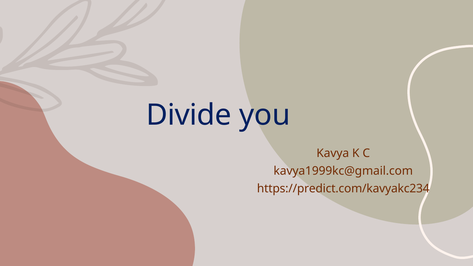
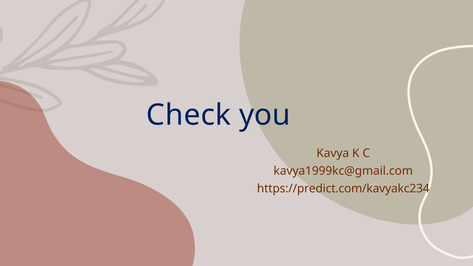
Divide: Divide -> Check
